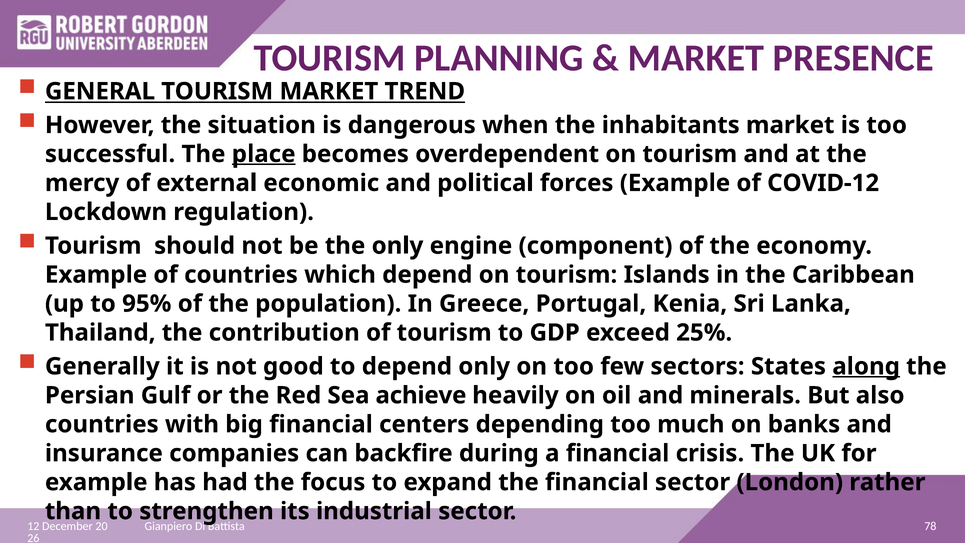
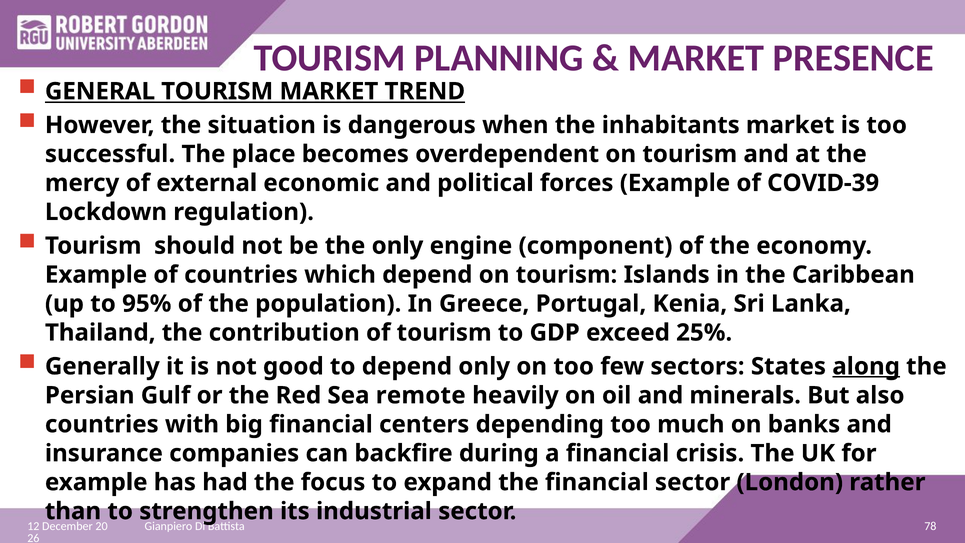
place underline: present -> none
COVID-12: COVID-12 -> COVID-39
achieve: achieve -> remote
